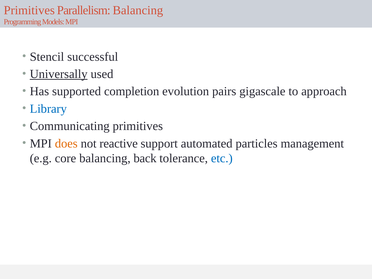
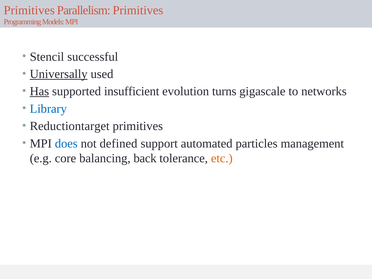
Parallelism Balancing: Balancing -> Primitives
Has underline: none -> present
completion: completion -> insufficient
pairs: pairs -> turns
approach: approach -> networks
Communicating: Communicating -> Reductiontarget
does colour: orange -> blue
reactive: reactive -> defined
etc colour: blue -> orange
